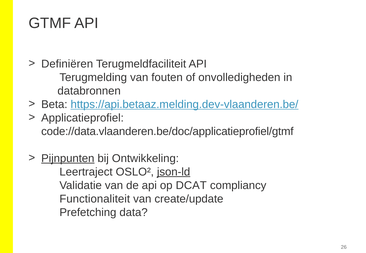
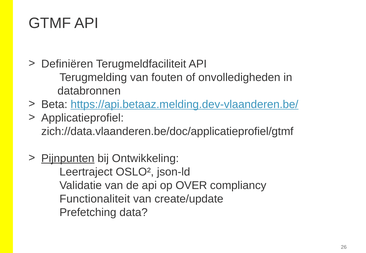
code://data.vlaanderen.be/doc/applicatieprofiel/gtmf: code://data.vlaanderen.be/doc/applicatieprofiel/gtmf -> zich://data.vlaanderen.be/doc/applicatieprofiel/gtmf
json-ld underline: present -> none
DCAT: DCAT -> OVER
